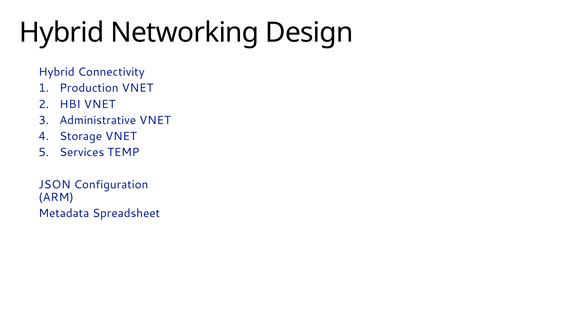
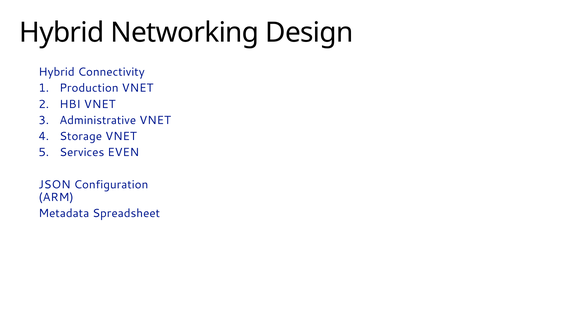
TEMP: TEMP -> EVEN
